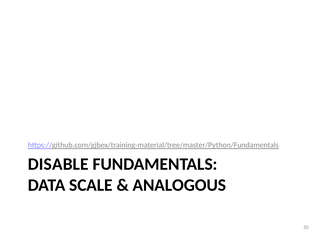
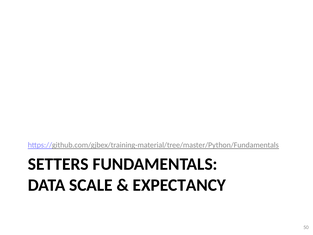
DISABLE: DISABLE -> SETTERS
ANALOGOUS: ANALOGOUS -> EXPECTANCY
